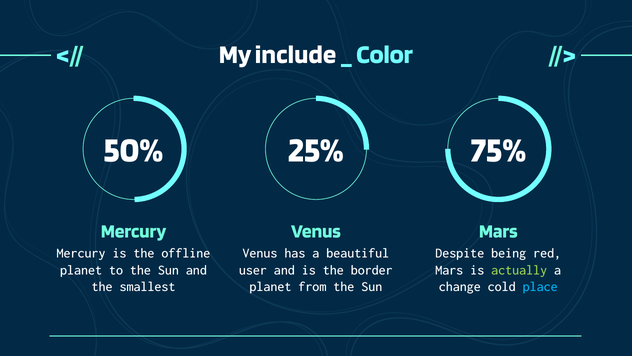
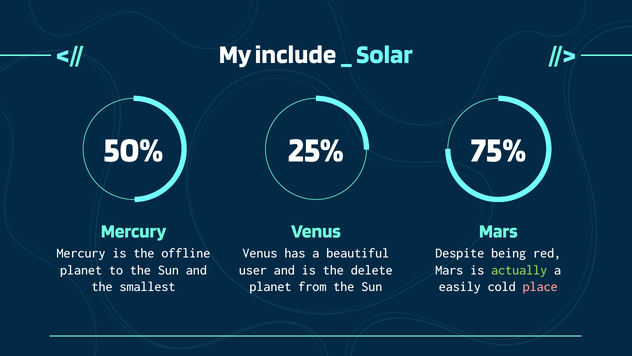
Color: Color -> Solar
border: border -> delete
change: change -> easily
place colour: light blue -> pink
